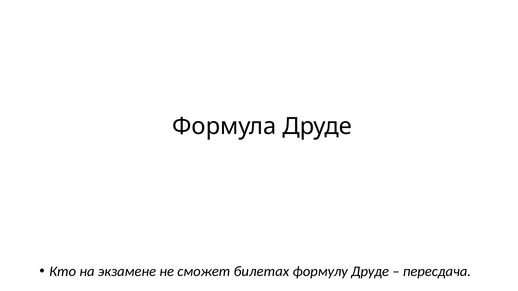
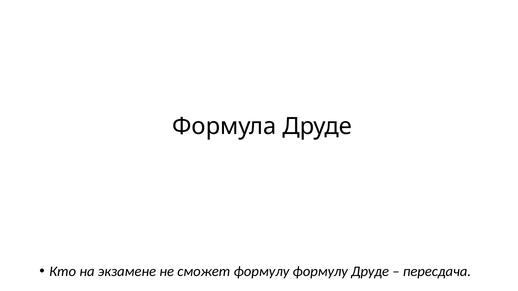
сможет билетах: билетах -> формулу
